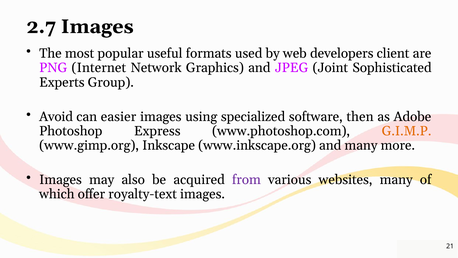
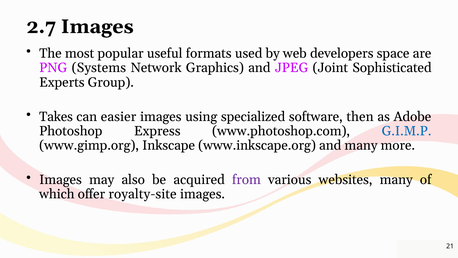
client: client -> space
Internet: Internet -> Systems
Avoid: Avoid -> Takes
G.I.M.P colour: orange -> blue
royalty-text: royalty-text -> royalty-site
